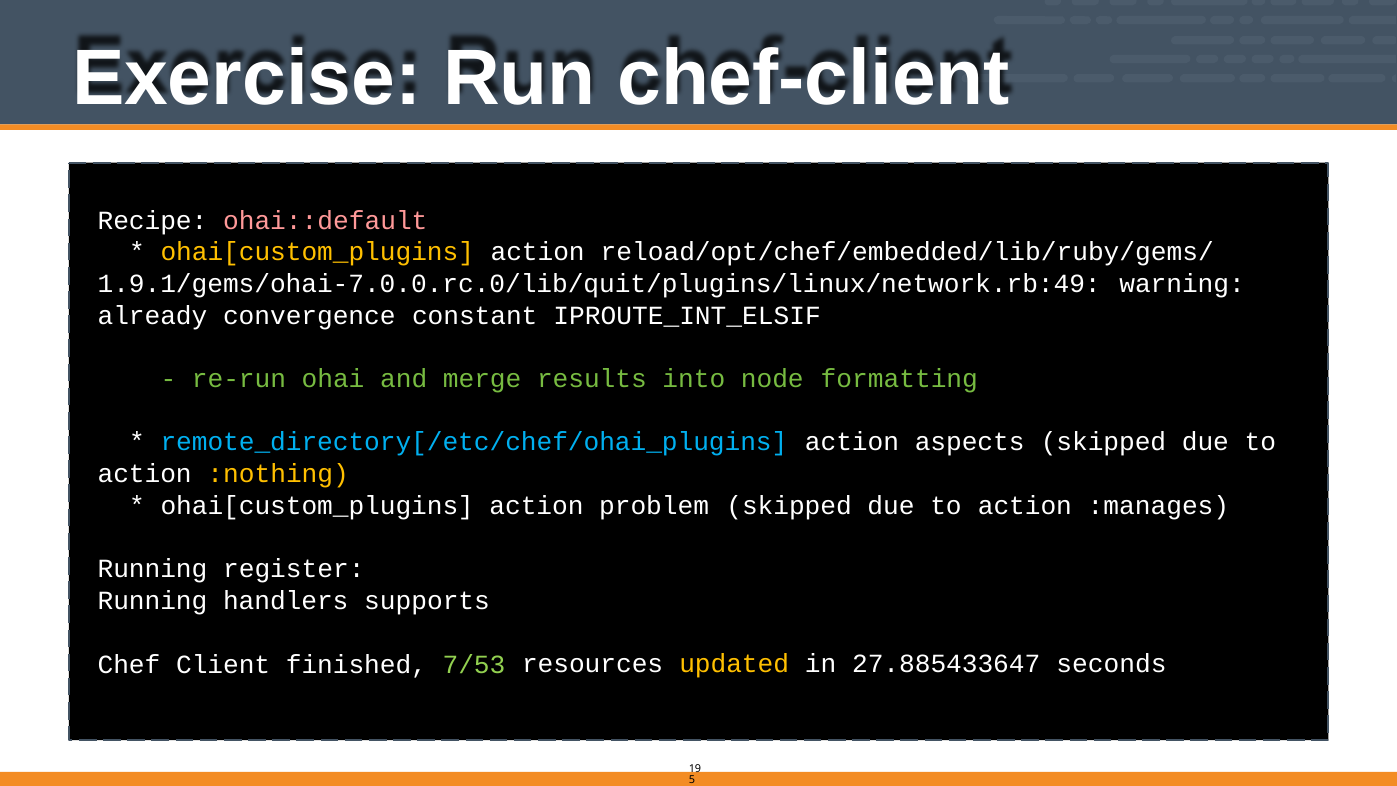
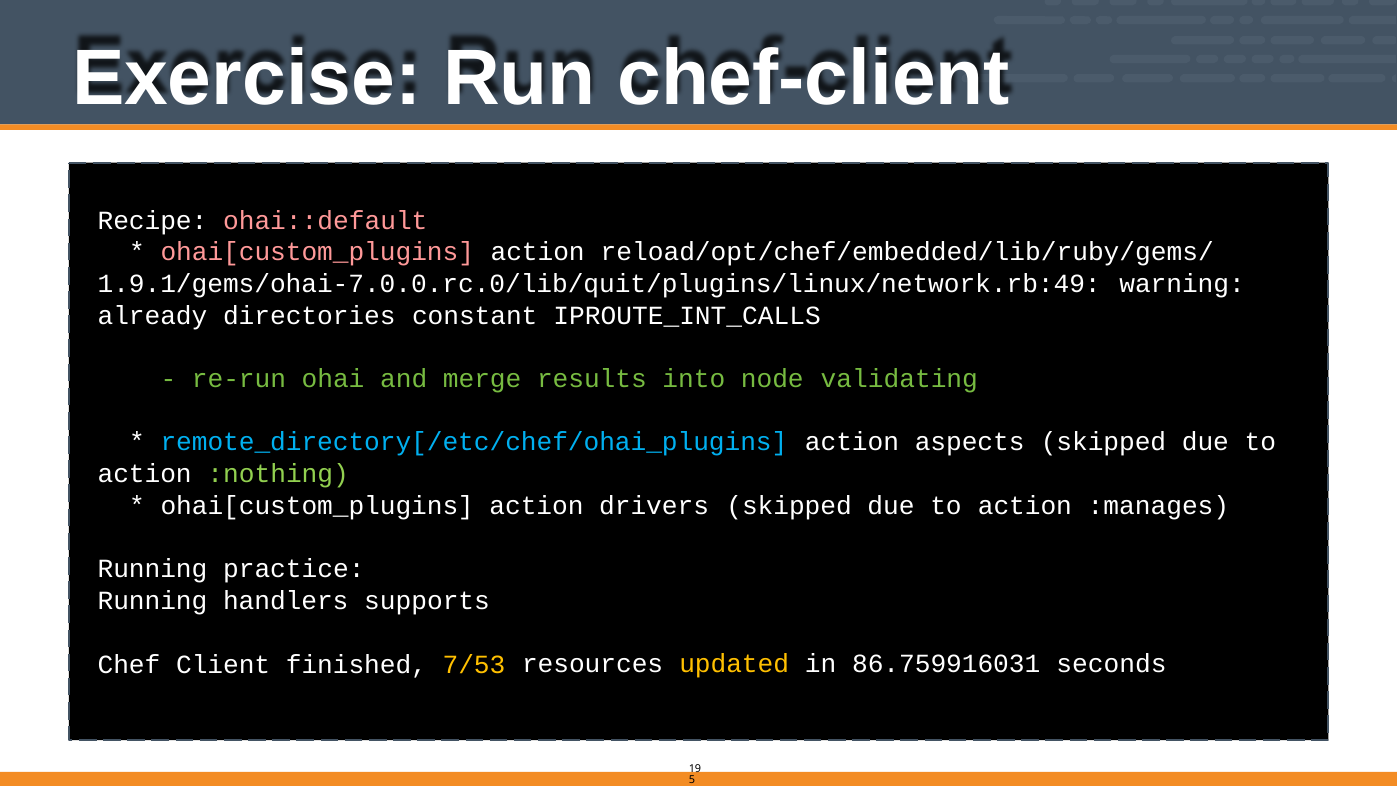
ohai[custom_plugins at (317, 252) colour: yellow -> pink
convergence: convergence -> directories
IPROUTE_INT_ELSIF: IPROUTE_INT_ELSIF -> IPROUTE_INT_CALLS
formatting: formatting -> validating
:nothing colour: yellow -> light green
problem: problem -> drivers
register: register -> practice
7/53 colour: light green -> yellow
27.885433647: 27.885433647 -> 86.759916031
